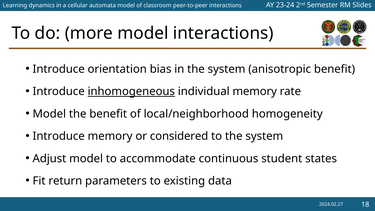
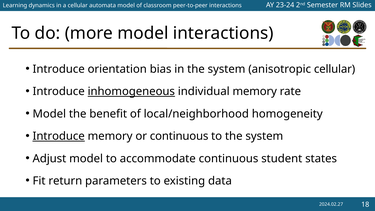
anisotropic benefit: benefit -> cellular
Introduce at (59, 136) underline: none -> present
or considered: considered -> continuous
